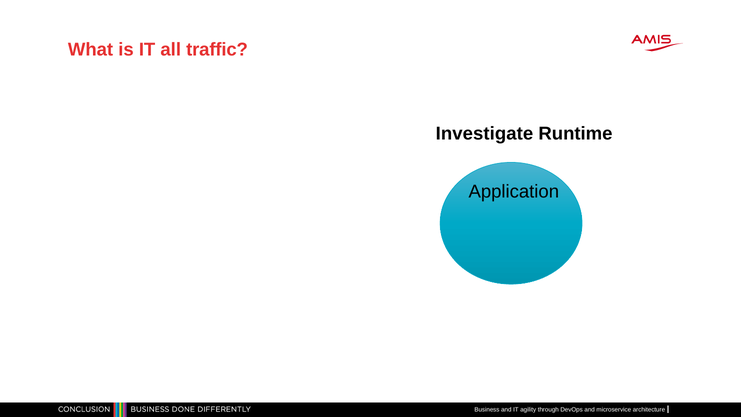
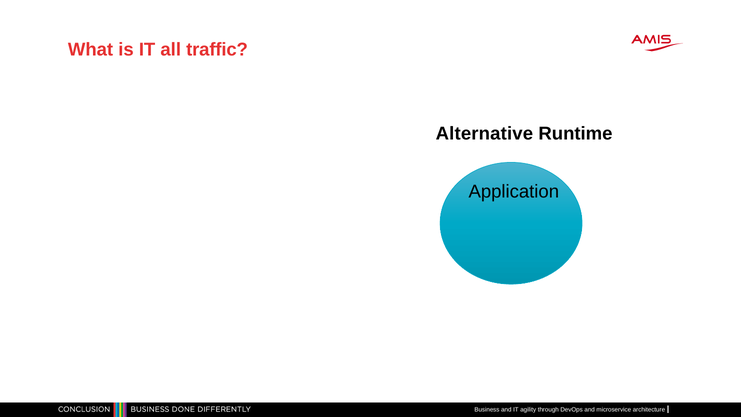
Investigate: Investigate -> Alternative
